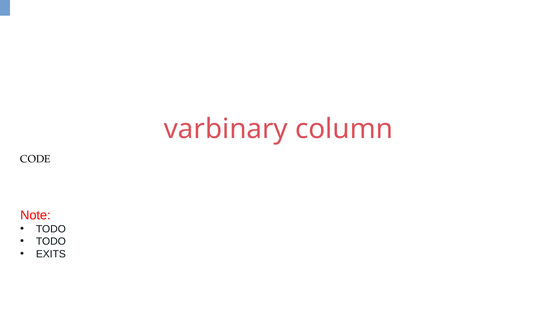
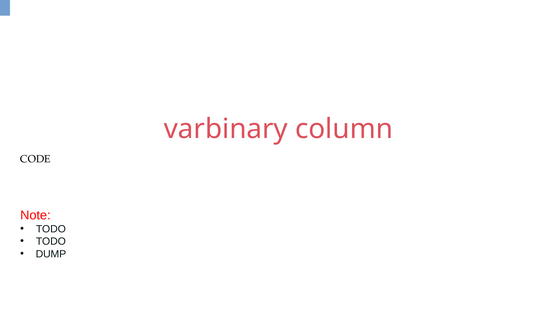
EXITS: EXITS -> DUMP
